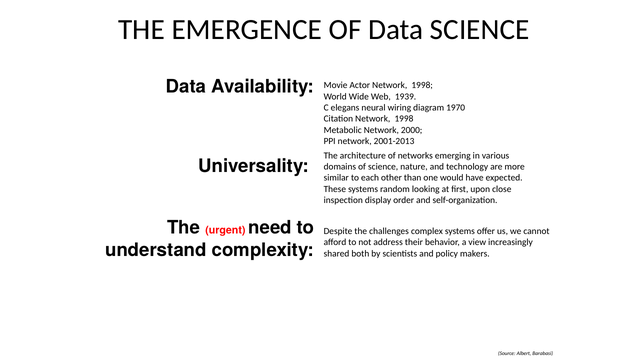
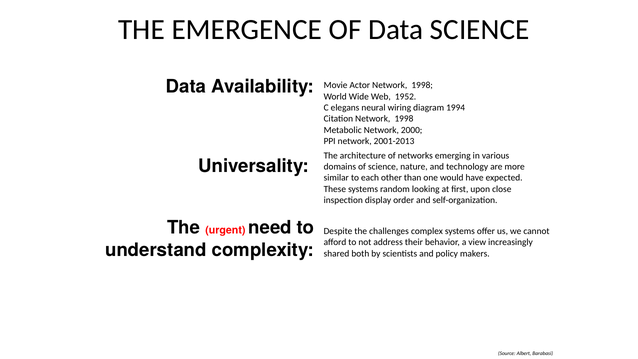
1939: 1939 -> 1952
1970: 1970 -> 1994
